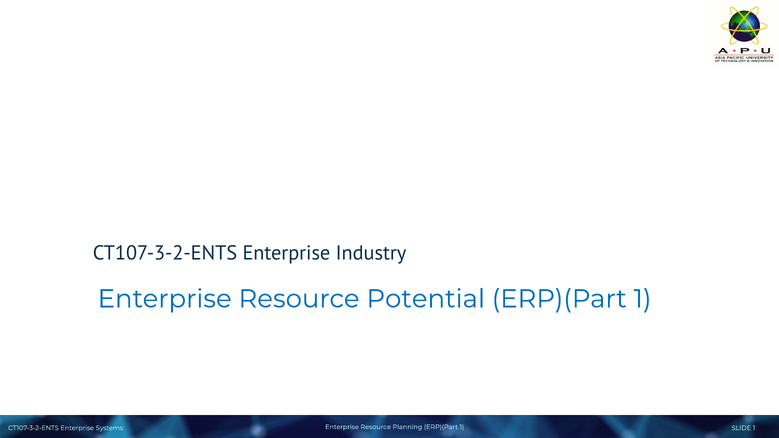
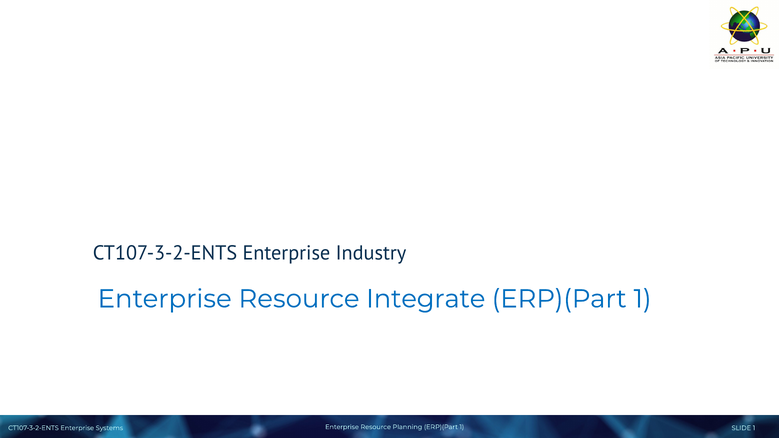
Potential: Potential -> Integrate
